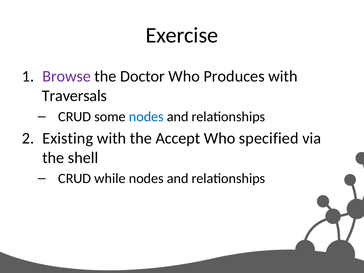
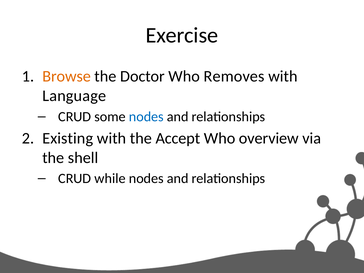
Browse colour: purple -> orange
Produces: Produces -> Removes
Traversals: Traversals -> Language
specified: specified -> overview
